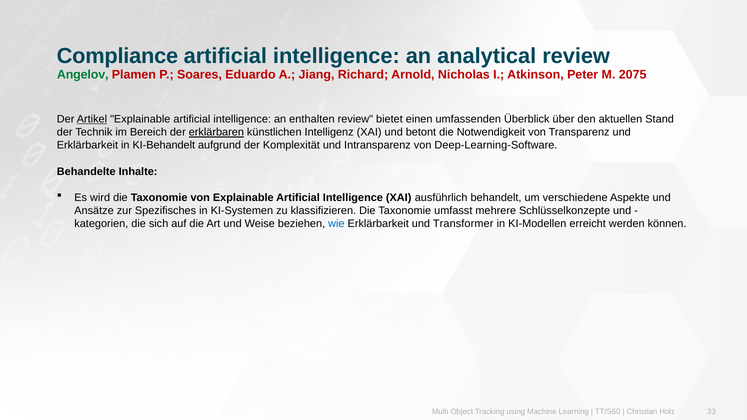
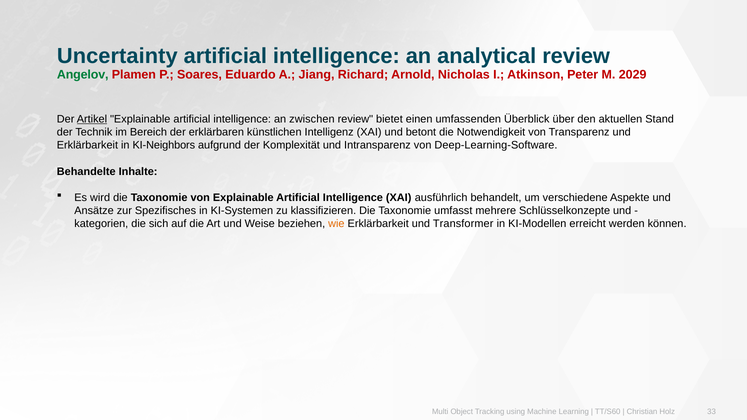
Compliance: Compliance -> Uncertainty
2075: 2075 -> 2029
enthalten: enthalten -> zwischen
erklärbaren underline: present -> none
KI-Behandelt: KI-Behandelt -> KI-Neighbors
wie colour: blue -> orange
